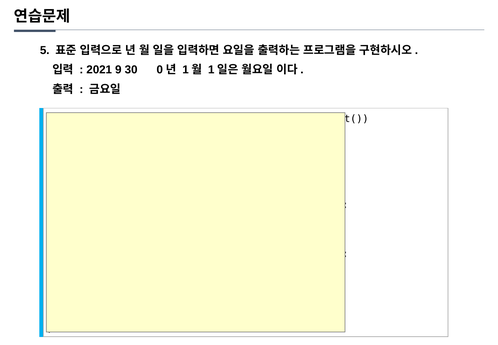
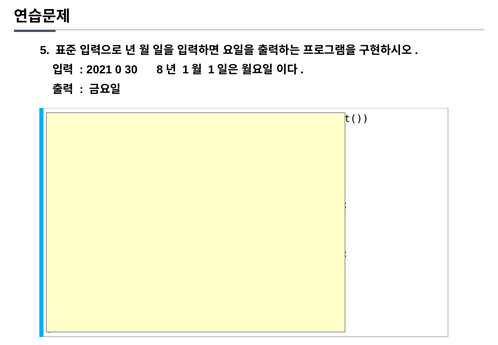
2021 9: 9 -> 0
30 0: 0 -> 8
